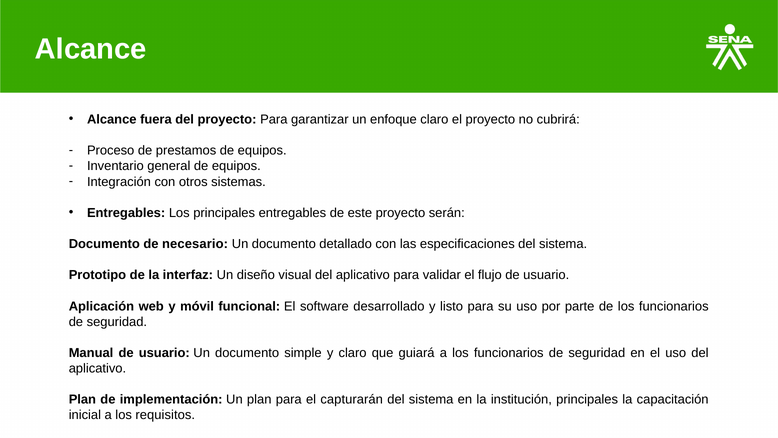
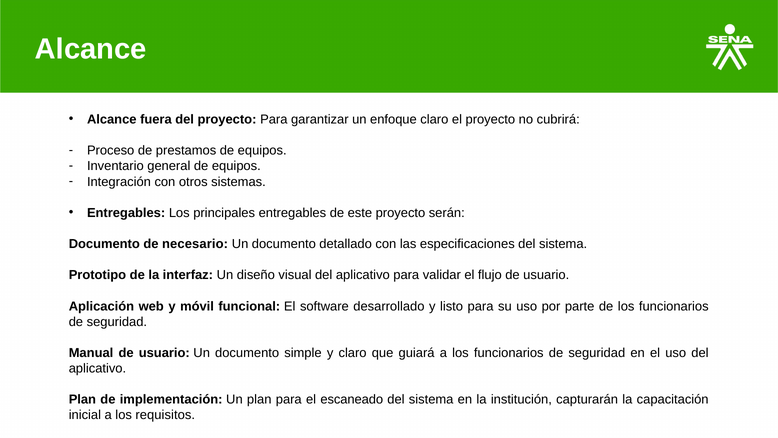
capturarán: capturarán -> escaneado
institución principales: principales -> capturarán
